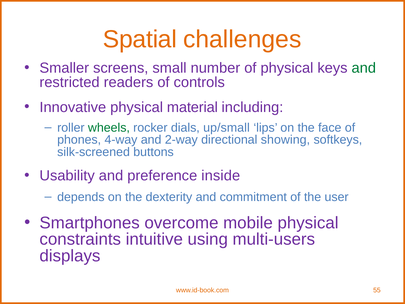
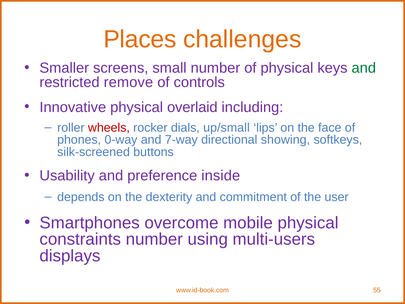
Spatial: Spatial -> Places
readers: readers -> remove
material: material -> overlaid
wheels colour: green -> red
4-way: 4-way -> 0-way
2-way: 2-way -> 7-way
constraints intuitive: intuitive -> number
